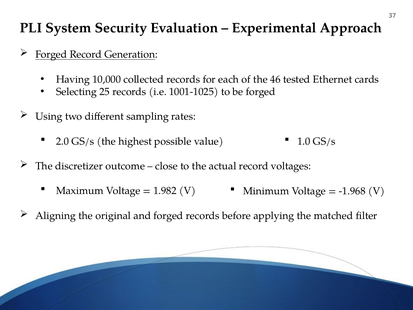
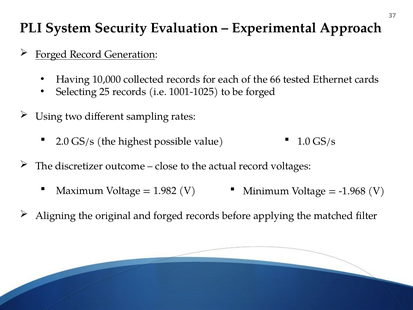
46: 46 -> 66
